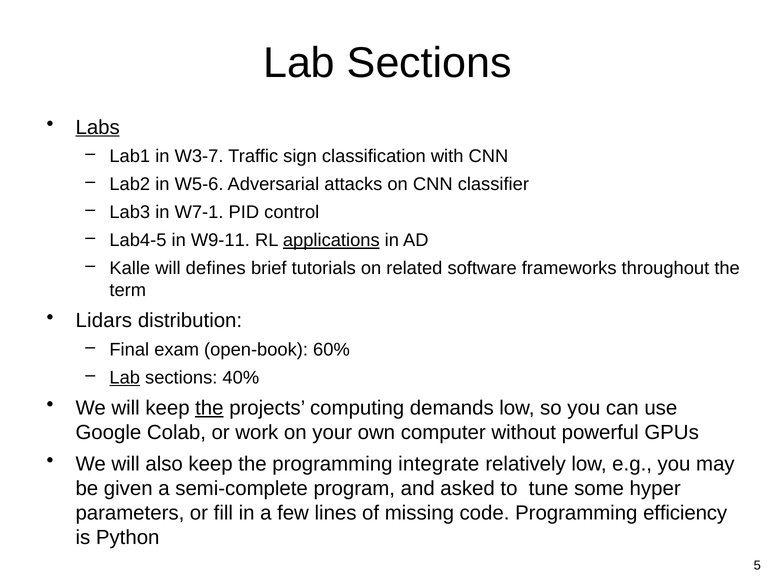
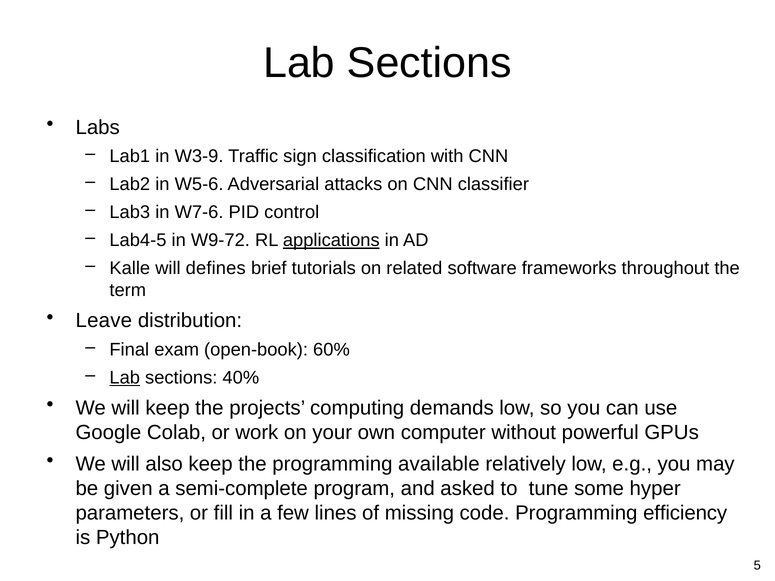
Labs underline: present -> none
W3-7: W3-7 -> W3-9
W7-1: W7-1 -> W7-6
W9-11: W9-11 -> W9-72
Lidars: Lidars -> Leave
the at (209, 408) underline: present -> none
integrate: integrate -> available
